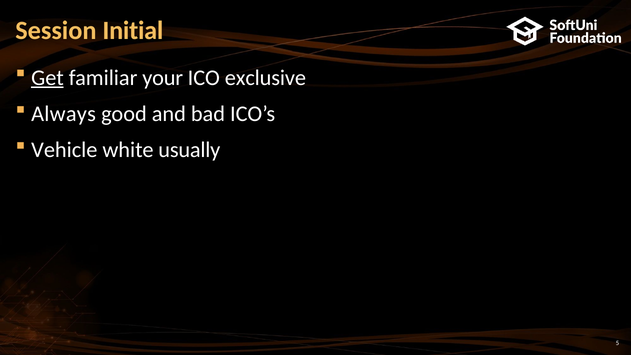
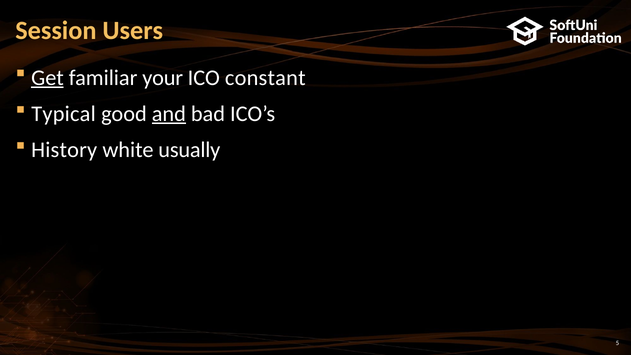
Initial: Initial -> Users
exclusive: exclusive -> constant
Always: Always -> Typical
and underline: none -> present
Vehicle: Vehicle -> History
